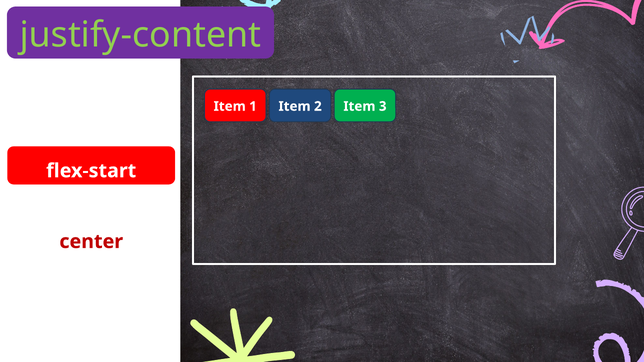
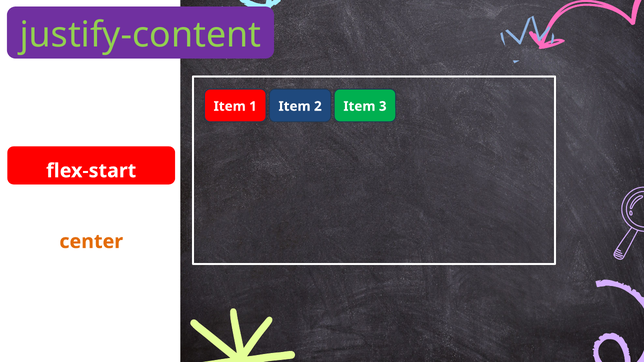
center colour: red -> orange
